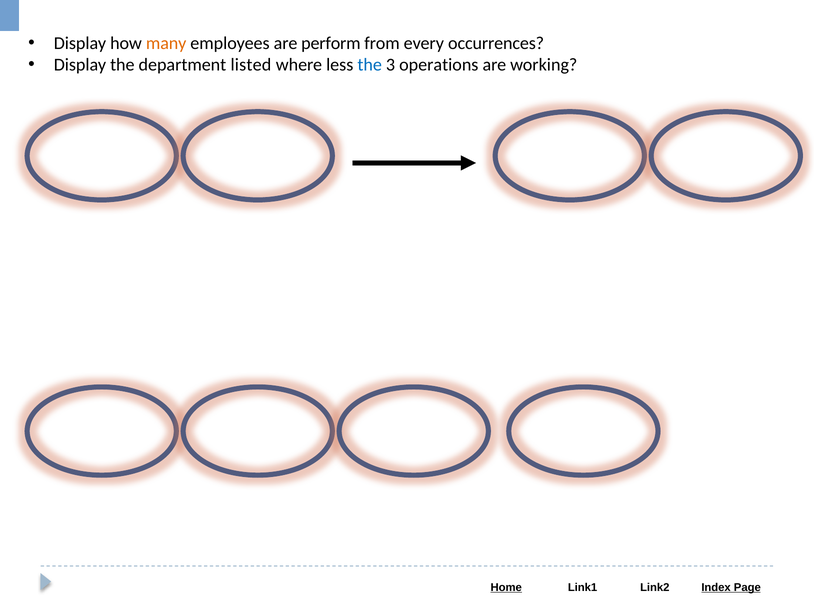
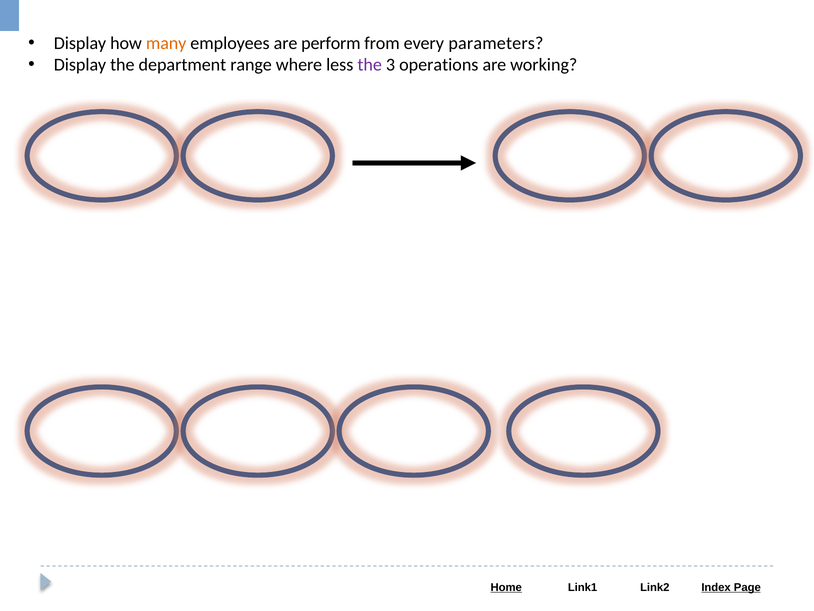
occurrences: occurrences -> parameters
listed: listed -> range
the at (370, 65) colour: blue -> purple
